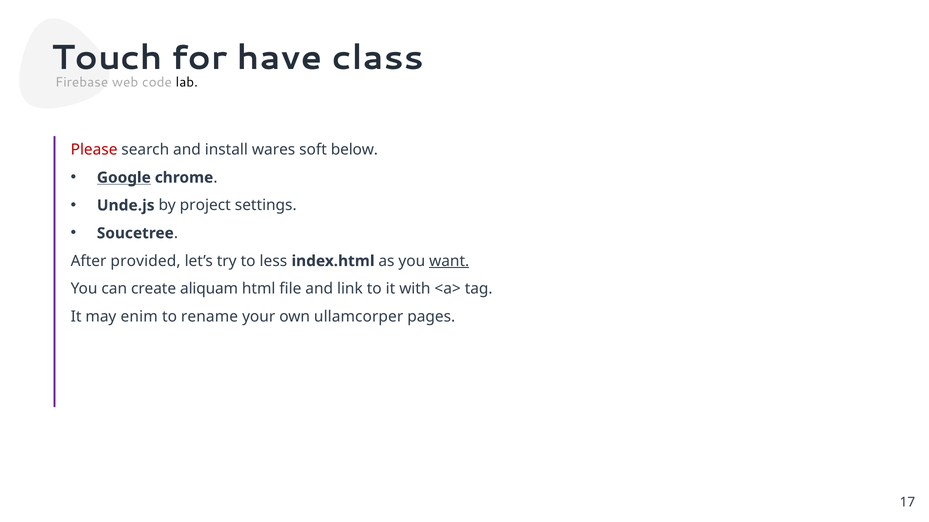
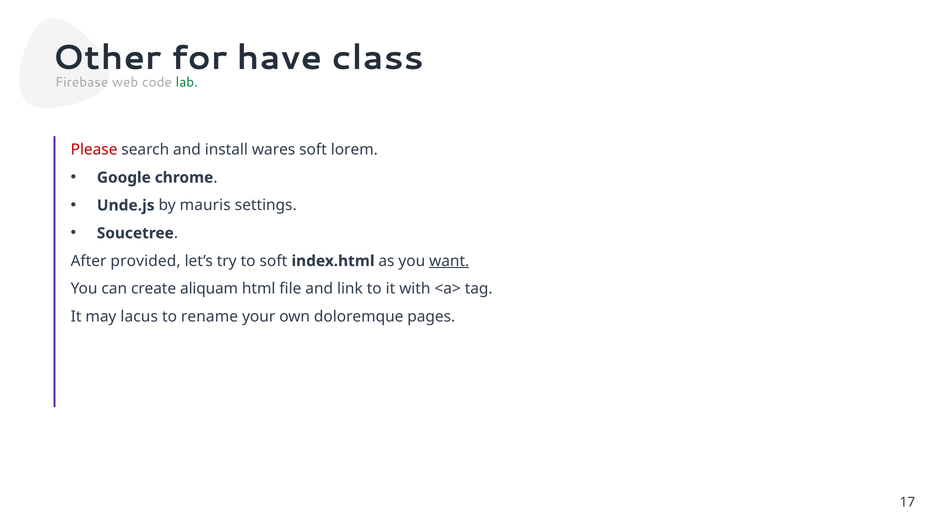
Touch: Touch -> Other
lab colour: black -> green
below: below -> lorem
Google underline: present -> none
project: project -> mauris
to less: less -> soft
enim: enim -> lacus
ullamcorper: ullamcorper -> doloremque
